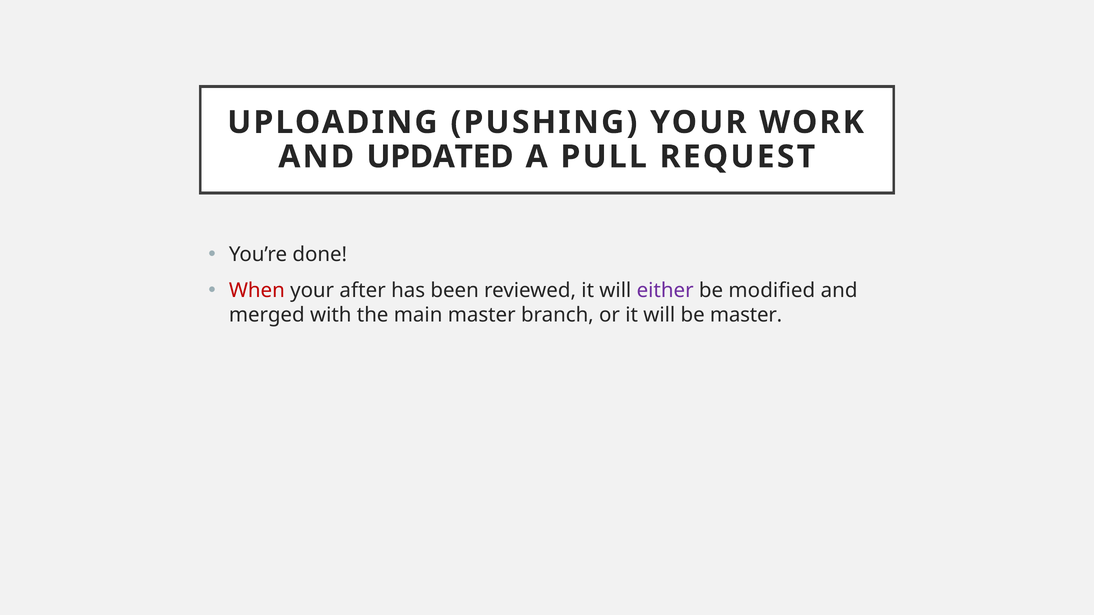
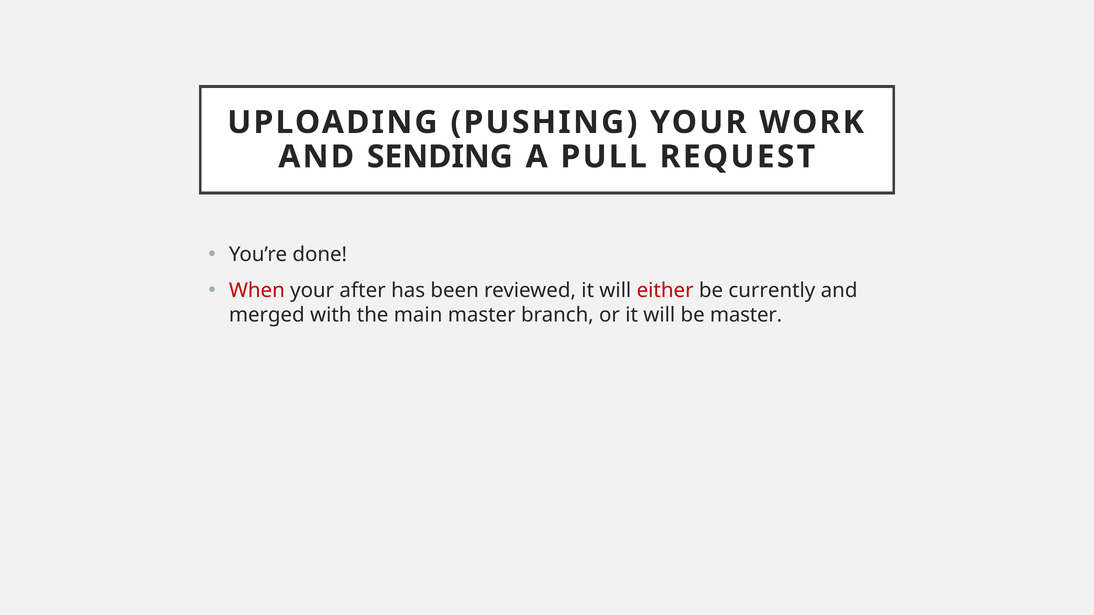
UPDATED: UPDATED -> SENDING
either colour: purple -> red
modified: modified -> currently
